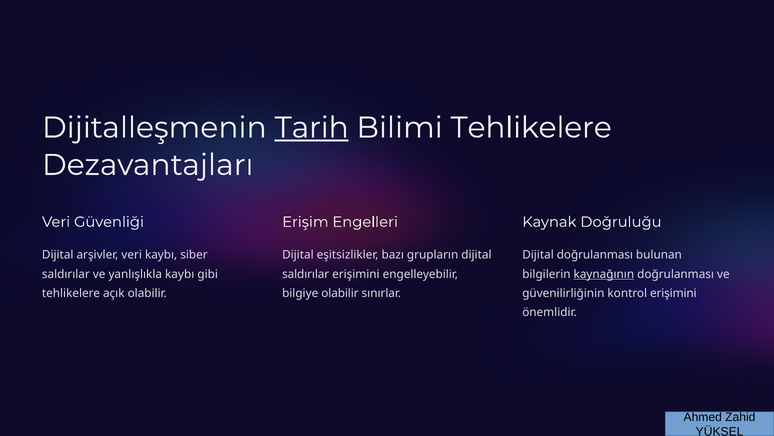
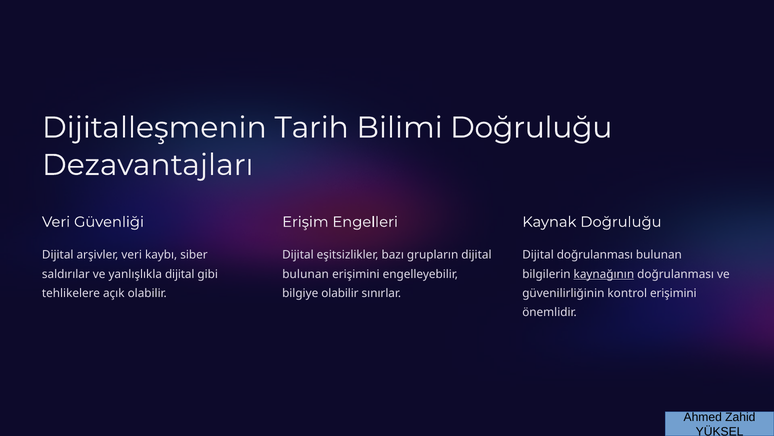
Tarih underline: present -> none
Bilimi Tehlikelere: Tehlikelere -> Doğruluğu
yanlışlıkla kaybı: kaybı -> dijital
saldırılar at (306, 274): saldırılar -> bulunan
